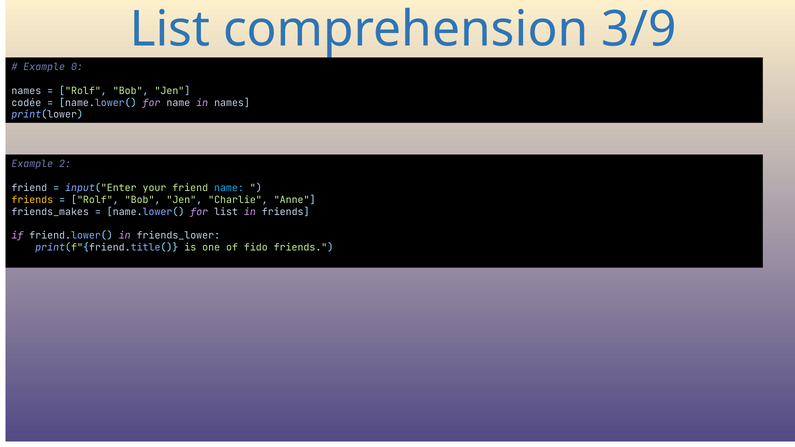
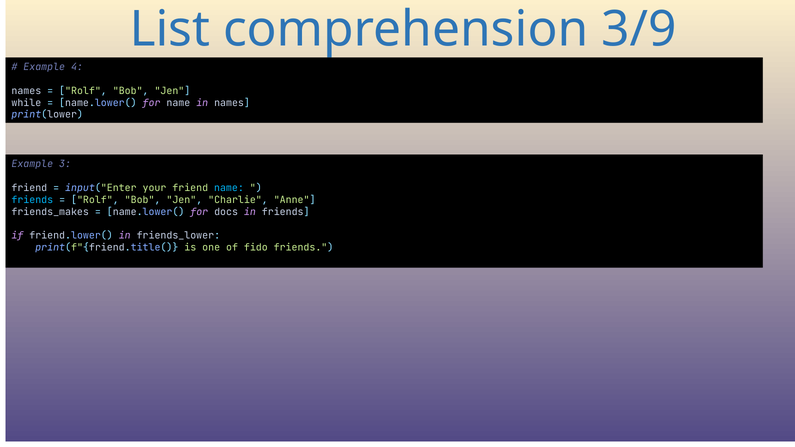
0: 0 -> 4
codée: codée -> while
2: 2 -> 3
friends at (32, 200) colour: yellow -> light blue
for list: list -> docs
